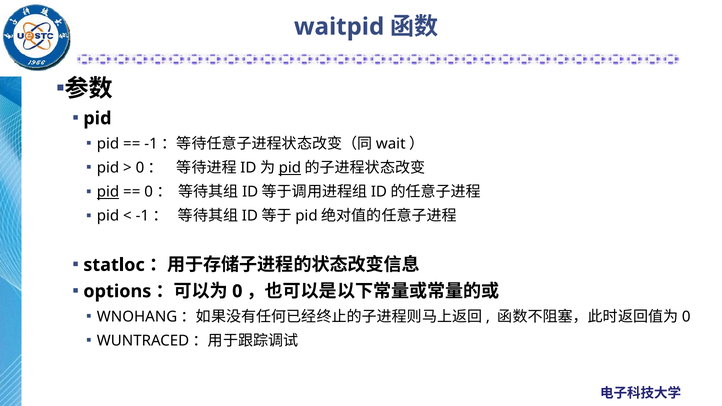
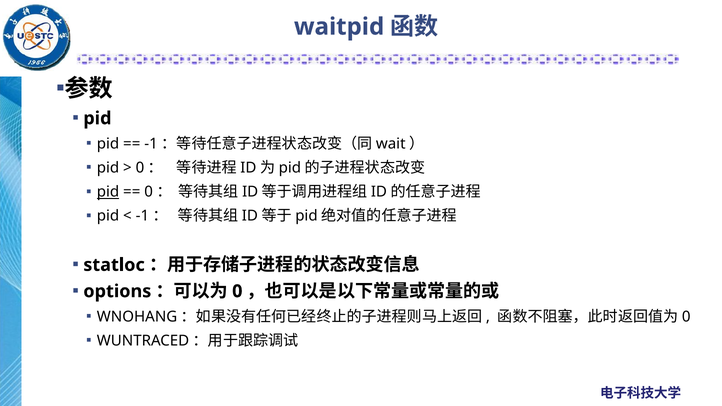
pid at (290, 168) underline: present -> none
